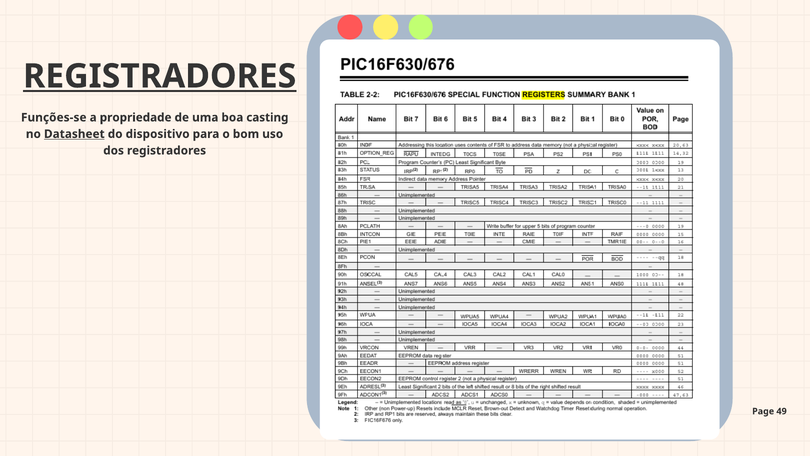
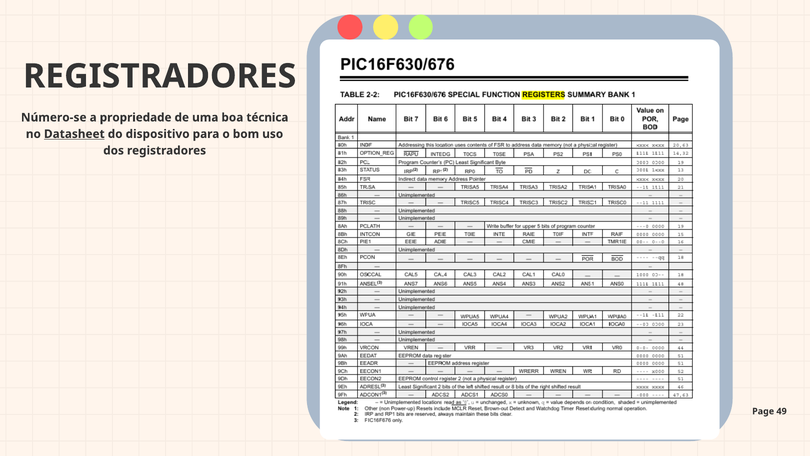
REGISTRADORES at (160, 76) underline: present -> none
Funções-se: Funções-se -> Número-se
casting: casting -> técnica
